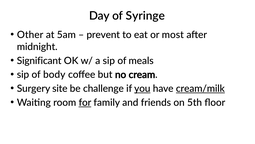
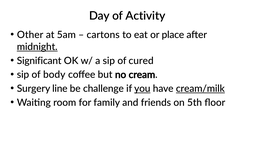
Syringe: Syringe -> Activity
prevent: prevent -> cartons
most: most -> place
midnight underline: none -> present
meals: meals -> cured
site: site -> line
for underline: present -> none
